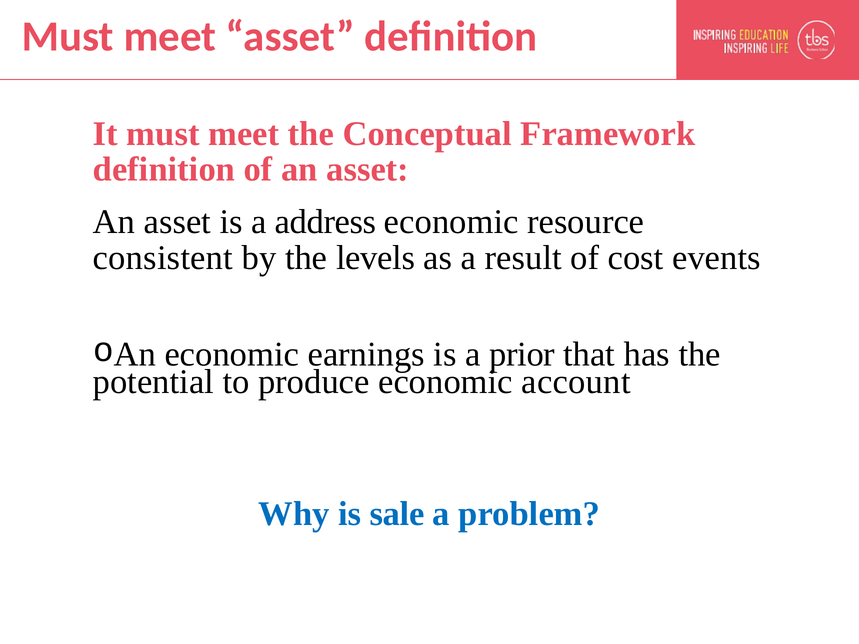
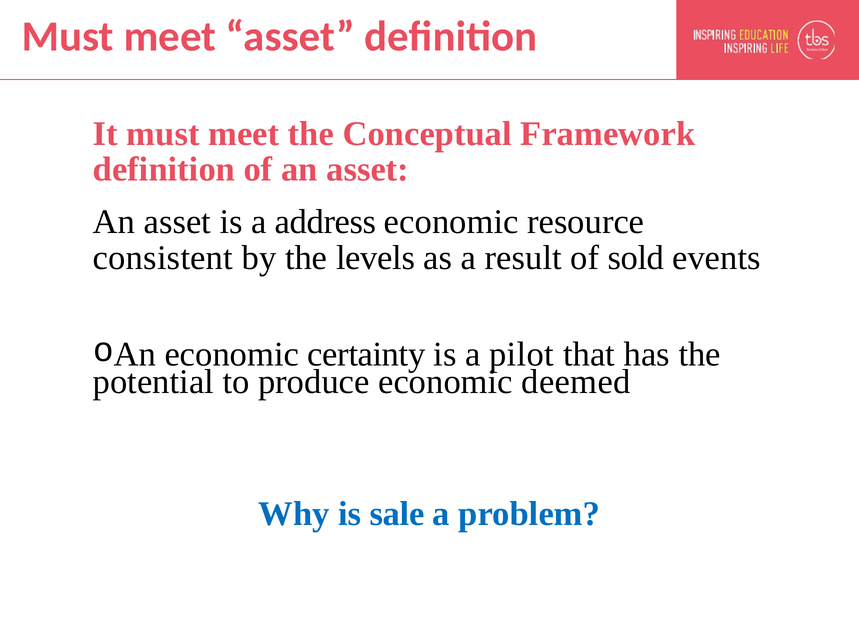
cost: cost -> sold
earnings: earnings -> certainty
prior: prior -> pilot
account: account -> deemed
